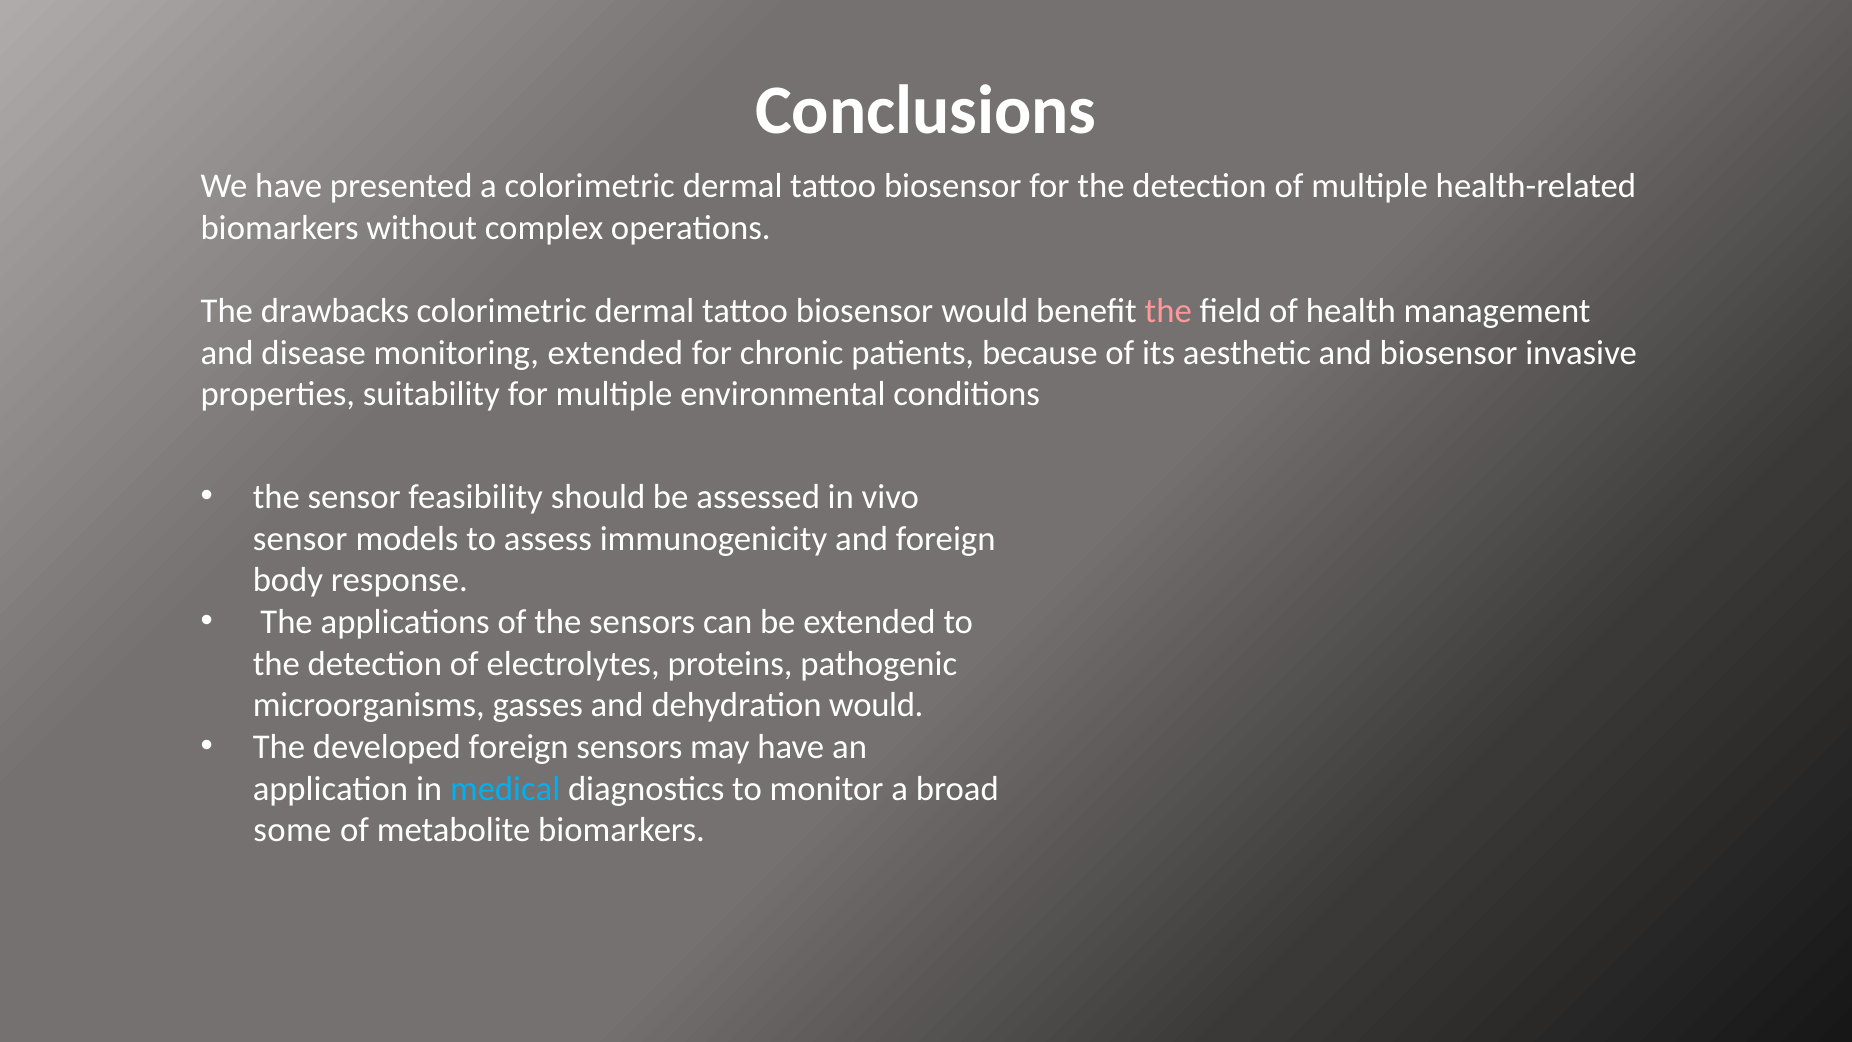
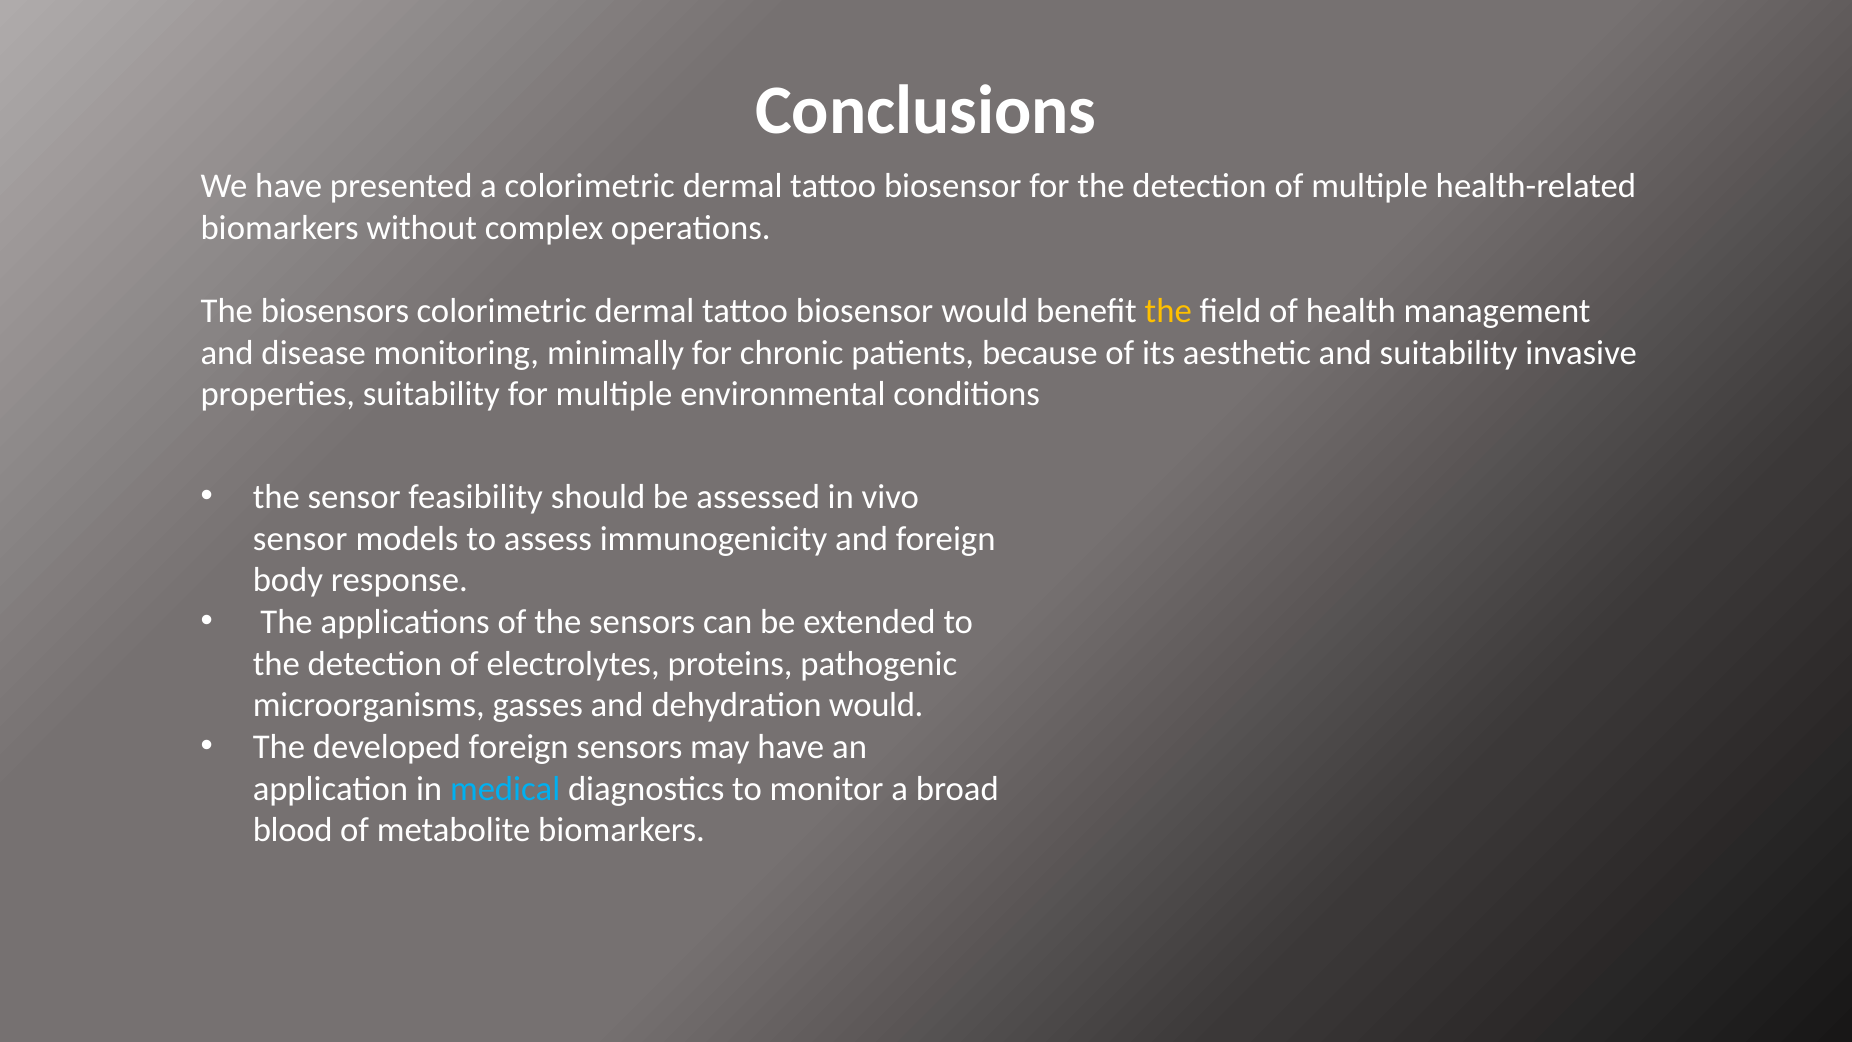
drawbacks: drawbacks -> biosensors
the at (1168, 311) colour: pink -> yellow
monitoring extended: extended -> minimally
and biosensor: biosensor -> suitability
some: some -> blood
